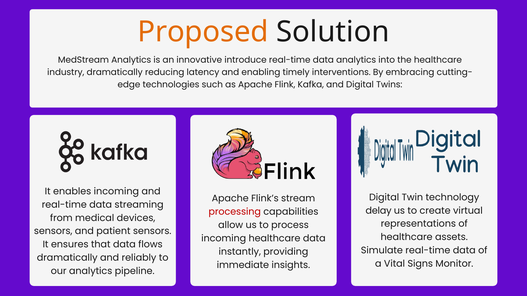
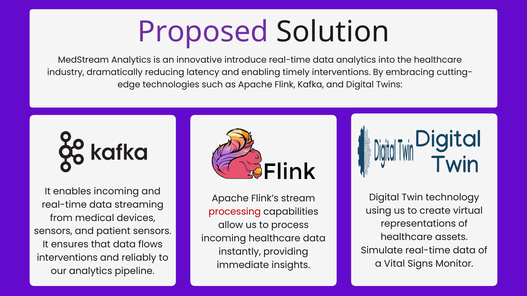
Proposed colour: orange -> purple
delay: delay -> using
dramatically at (67, 258): dramatically -> interventions
